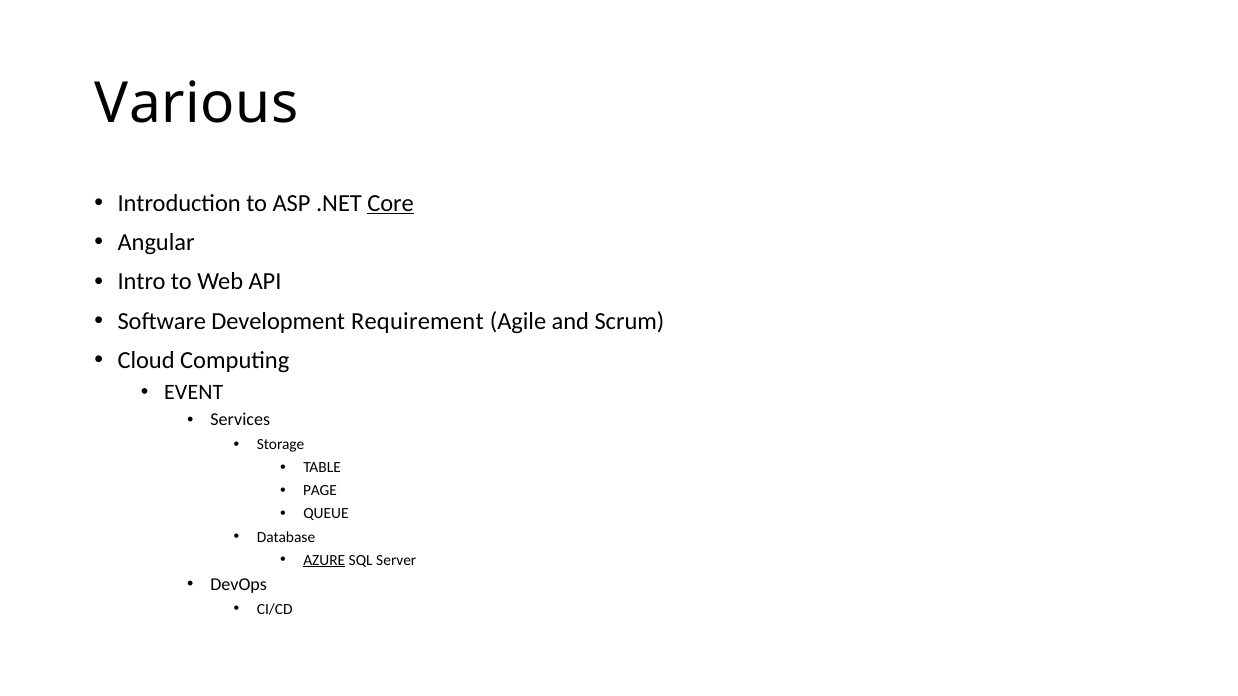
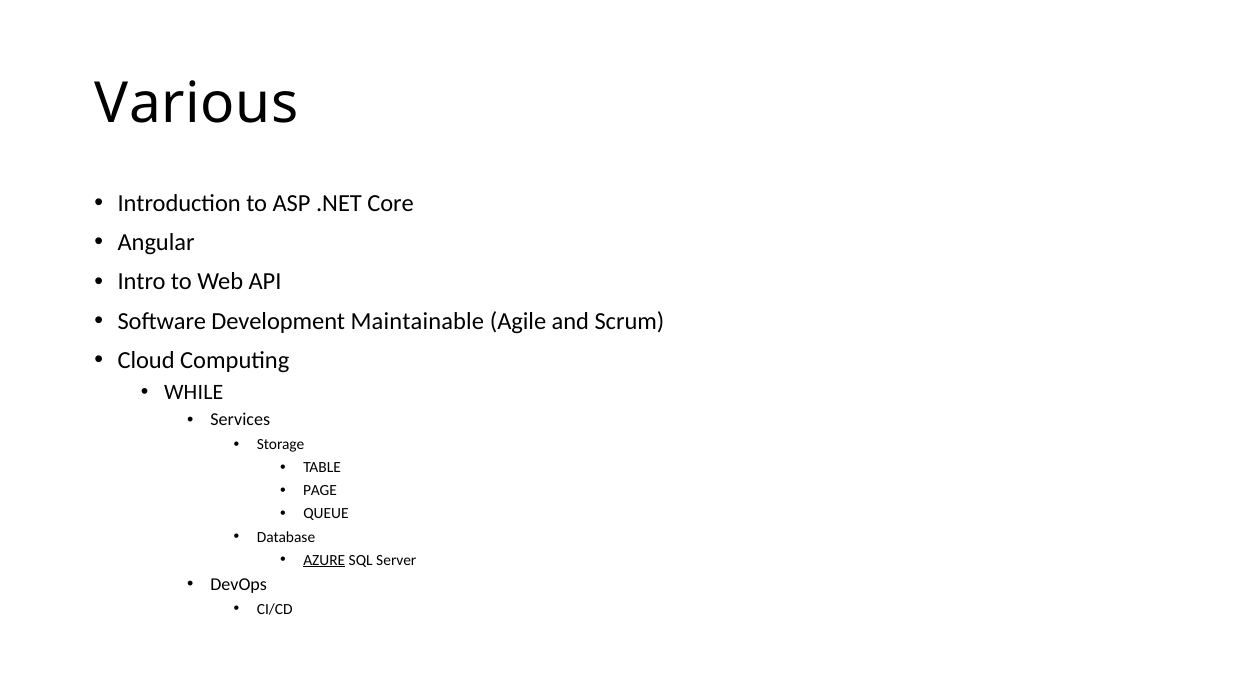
Core underline: present -> none
Requirement: Requirement -> Maintainable
EVENT: EVENT -> WHILE
